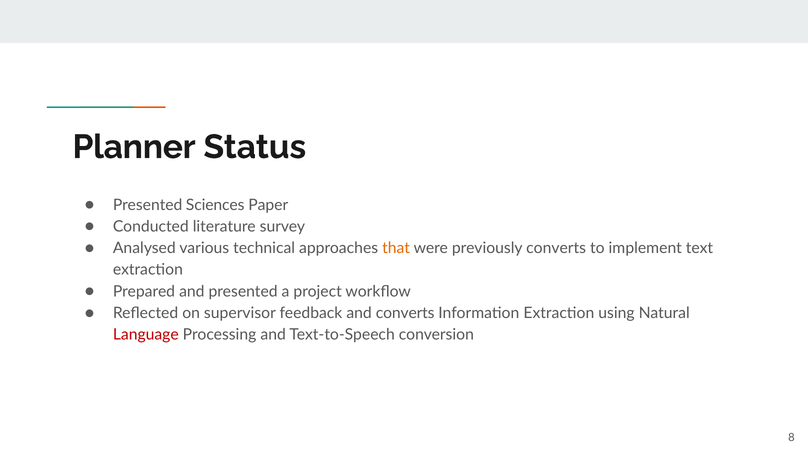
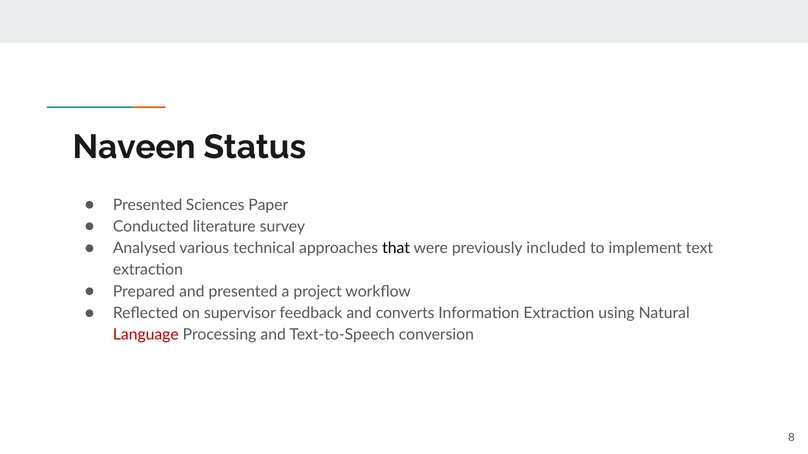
Planner: Planner -> Naveen
that colour: orange -> black
previously converts: converts -> included
